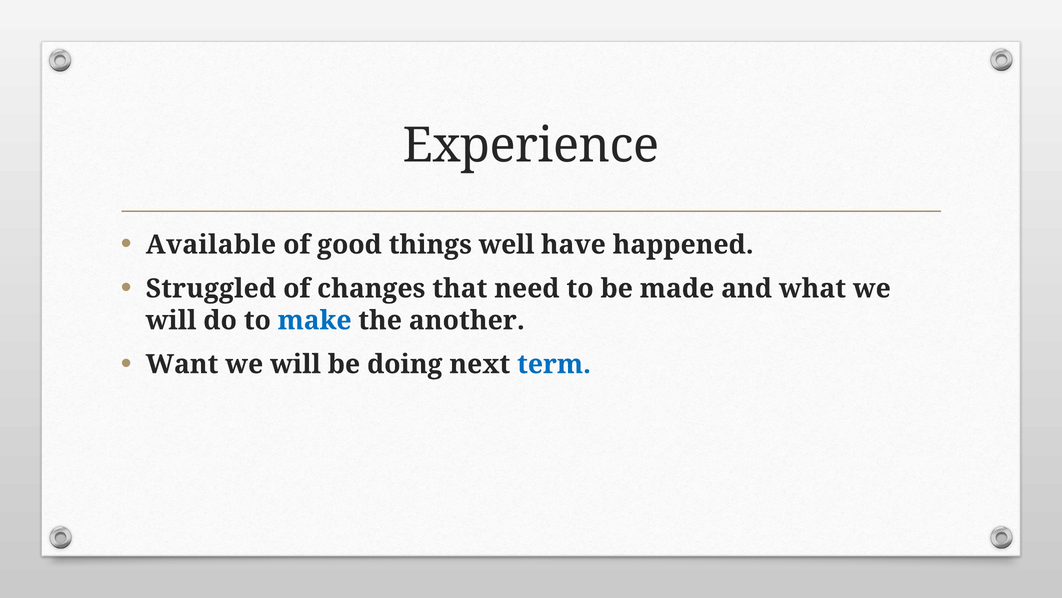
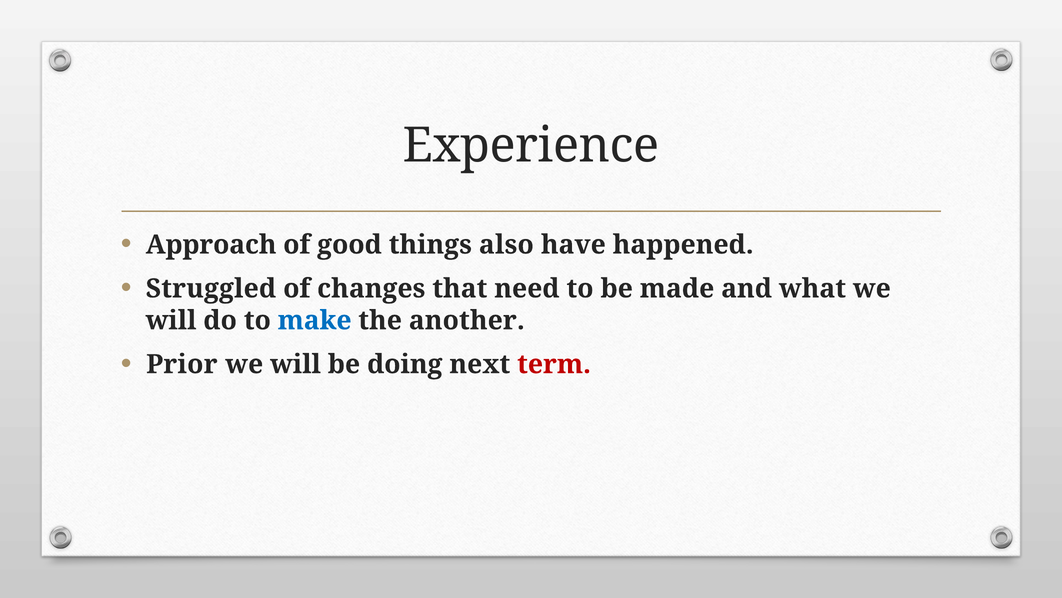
Available: Available -> Approach
well: well -> also
Want: Want -> Prior
term colour: blue -> red
